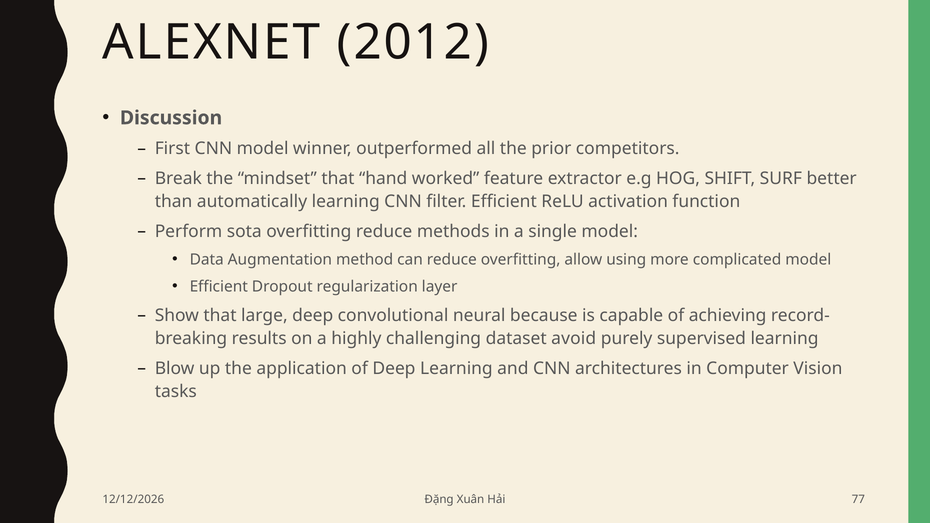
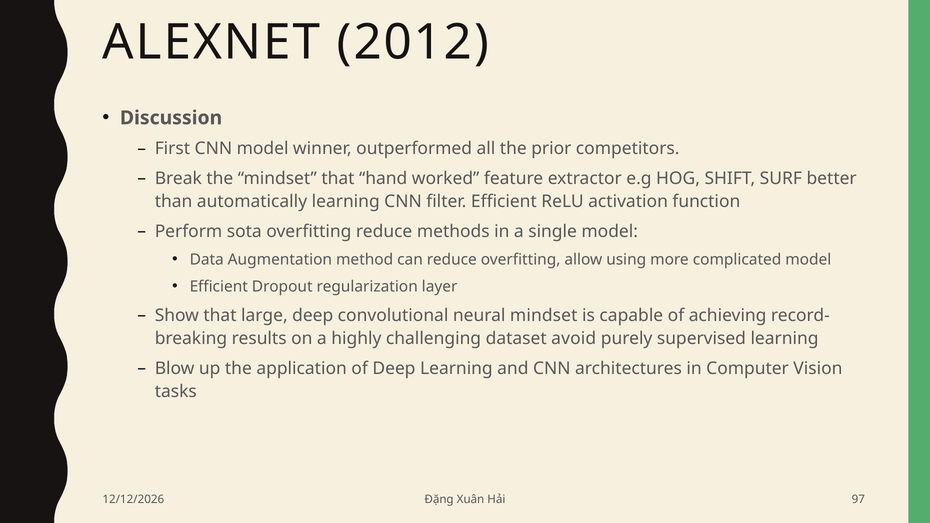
neural because: because -> mindset
77: 77 -> 97
